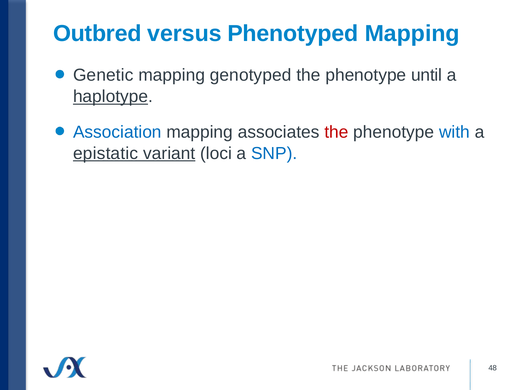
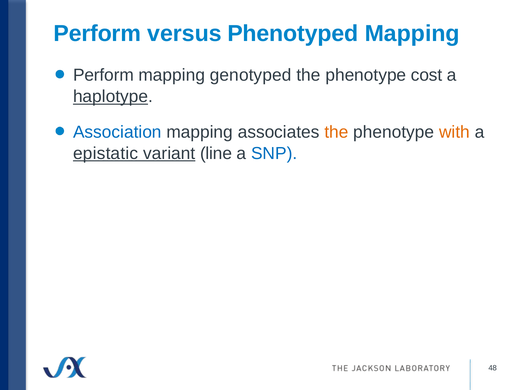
Outbred at (97, 34): Outbred -> Perform
Genetic at (103, 75): Genetic -> Perform
until: until -> cost
the at (336, 132) colour: red -> orange
with colour: blue -> orange
loci: loci -> line
